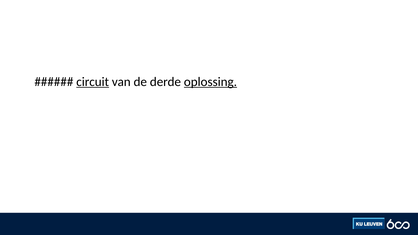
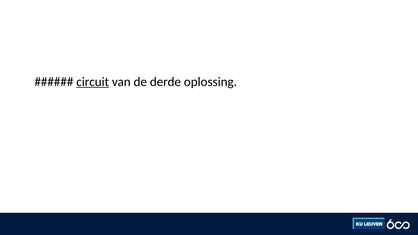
oplossing underline: present -> none
